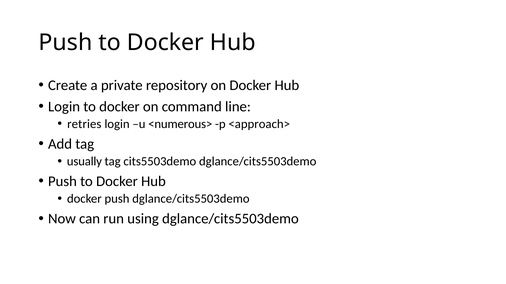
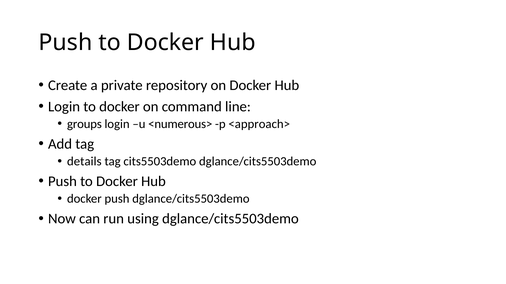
retries: retries -> groups
usually: usually -> details
